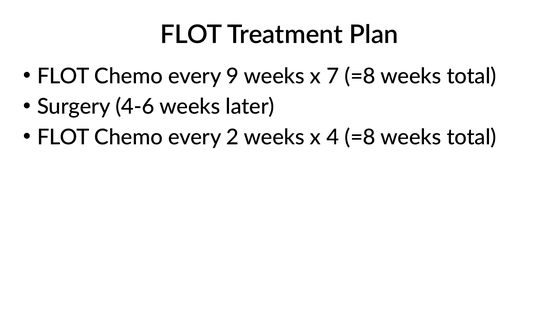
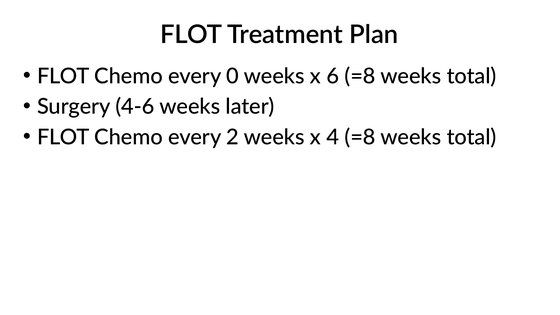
9: 9 -> 0
7: 7 -> 6
